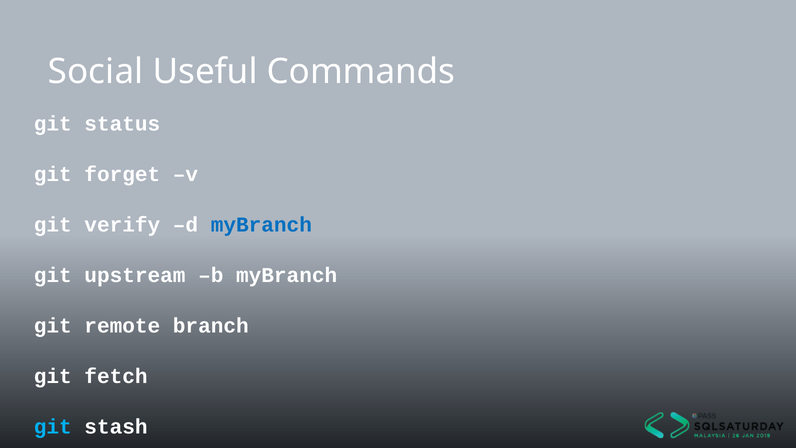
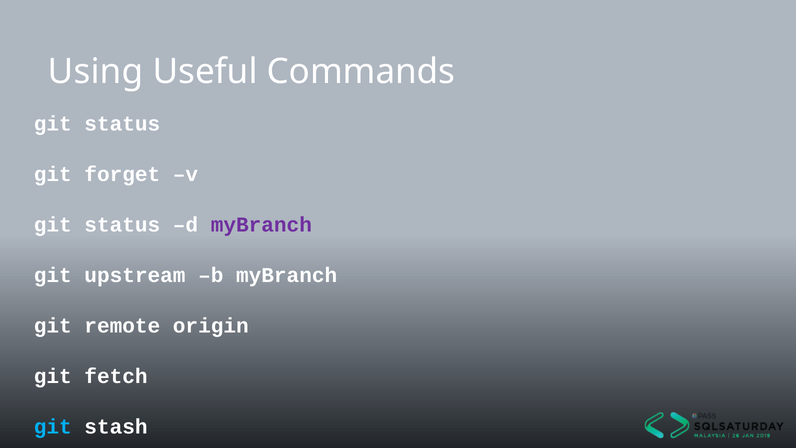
Social: Social -> Using
verify at (122, 225): verify -> status
myBranch at (261, 225) colour: blue -> purple
branch: branch -> origin
